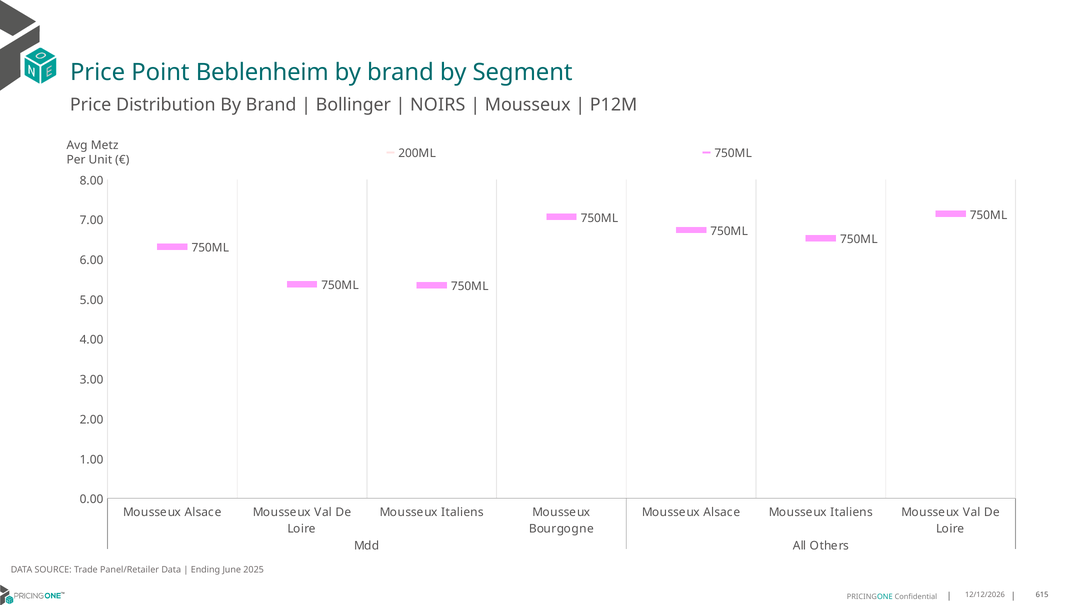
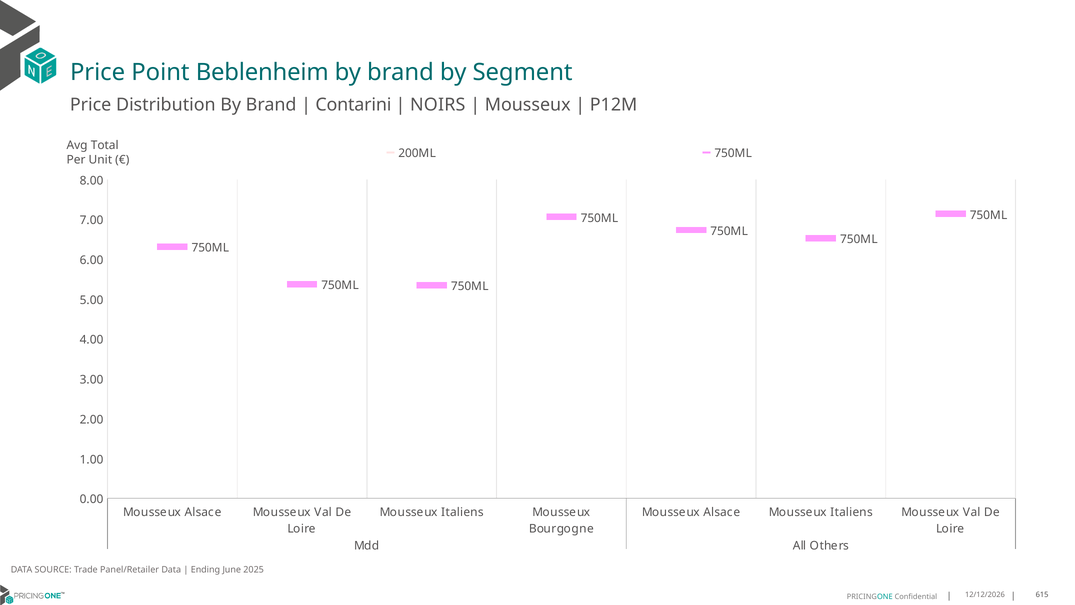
Bollinger: Bollinger -> Contarini
Metz: Metz -> Total
